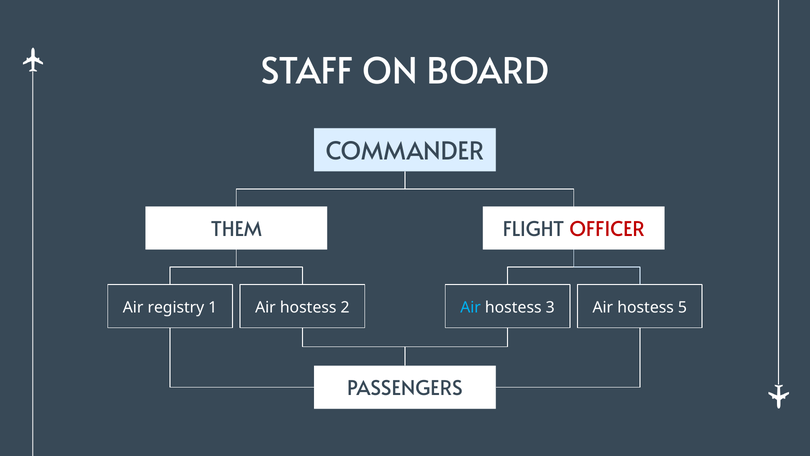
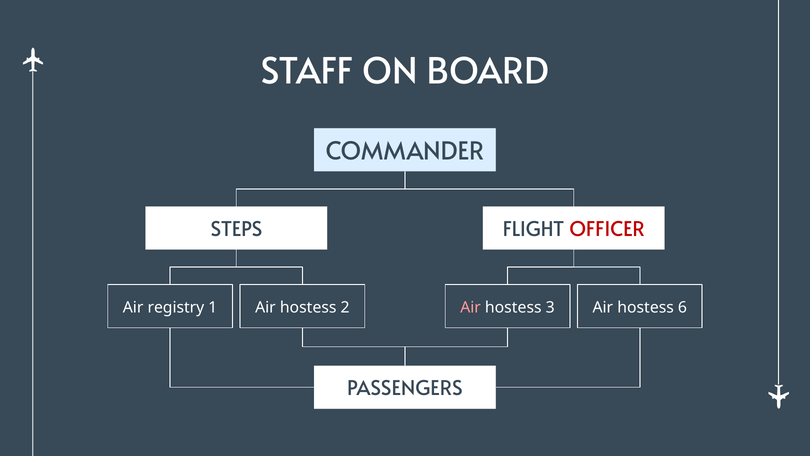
THEM: THEM -> STEPS
Air at (471, 307) colour: light blue -> pink
5: 5 -> 6
